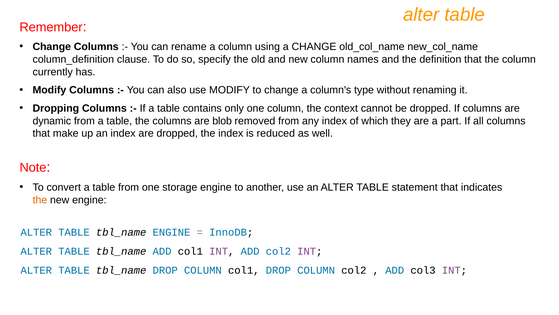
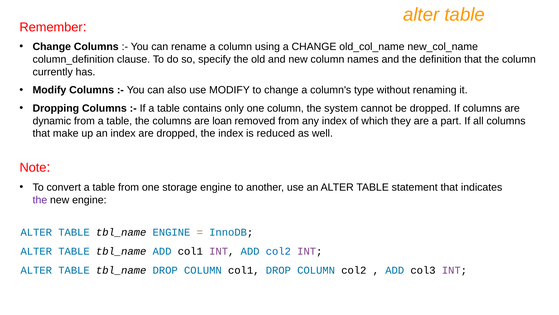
context: context -> system
blob: blob -> loan
the at (40, 200) colour: orange -> purple
